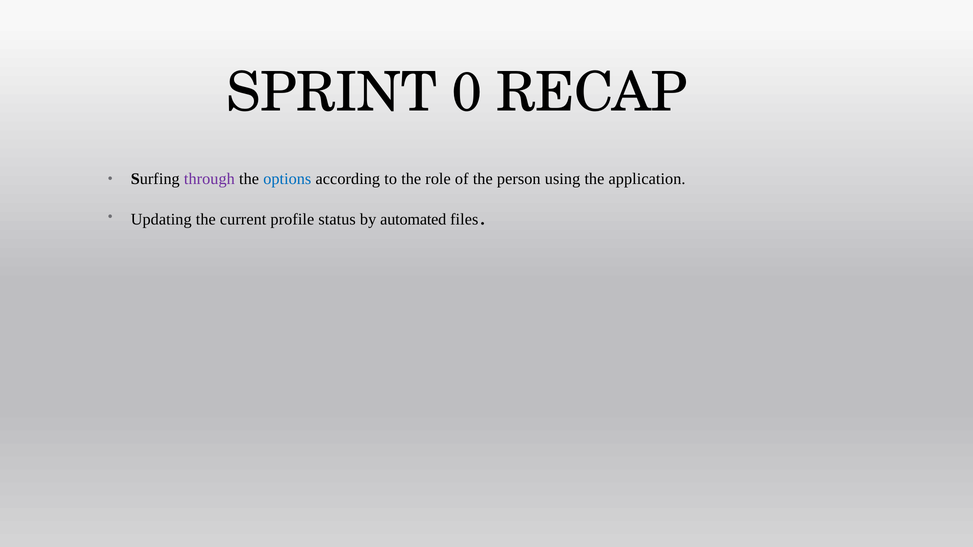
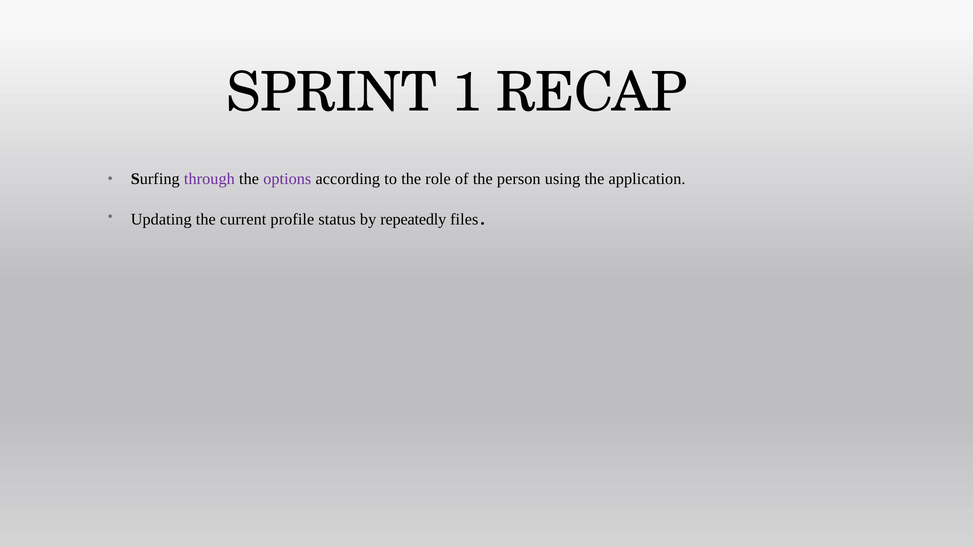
0: 0 -> 1
options colour: blue -> purple
automated: automated -> repeatedly
